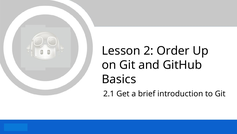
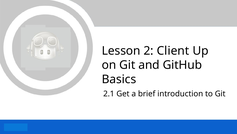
Order: Order -> Client
